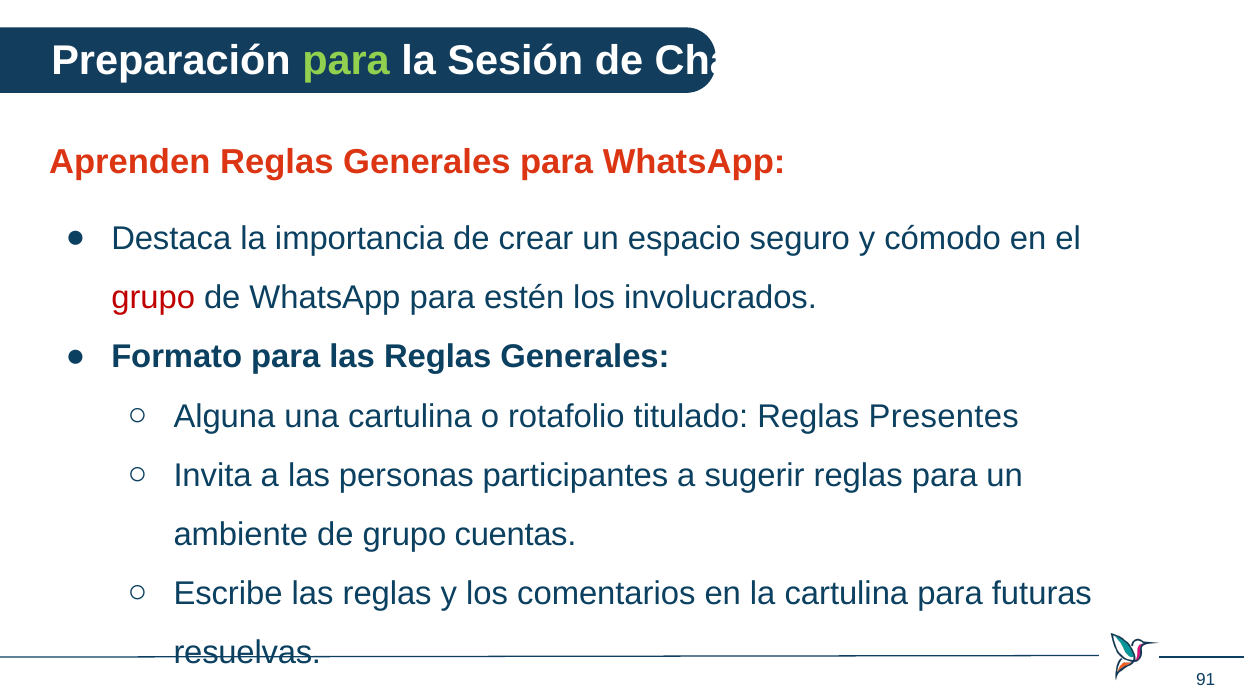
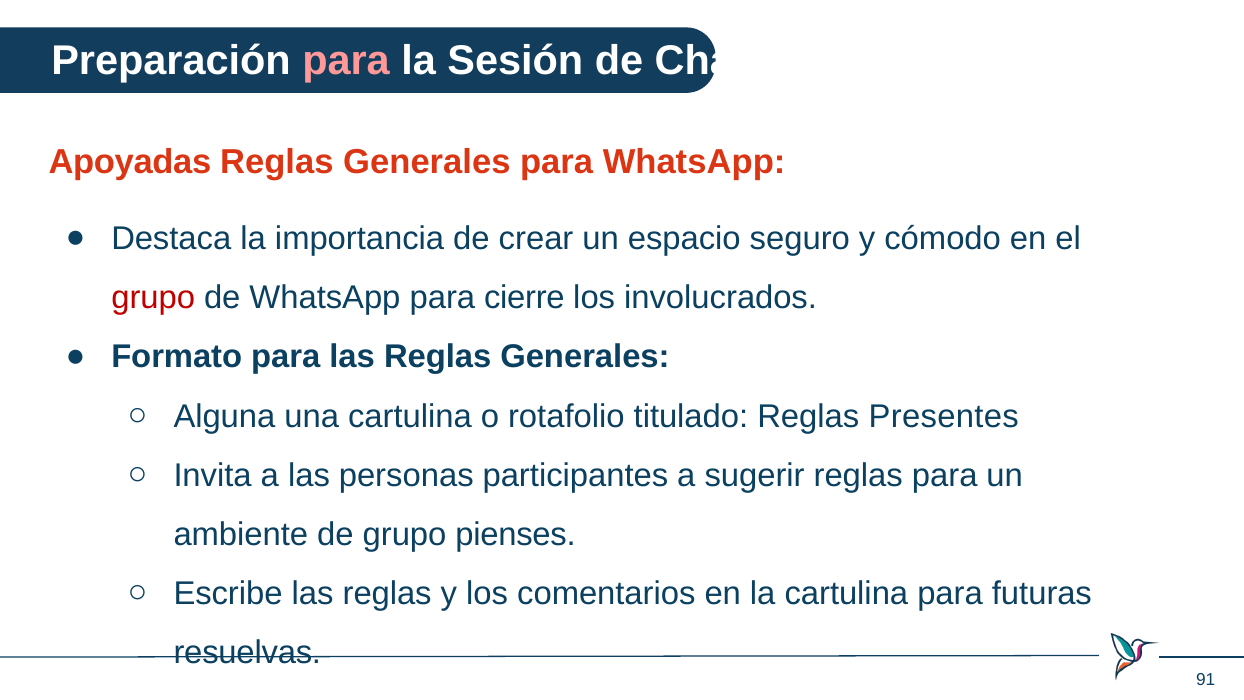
para at (346, 61) colour: light green -> pink
Aprenden: Aprenden -> Apoyadas
estén: estén -> cierre
cuentas: cuentas -> pienses
